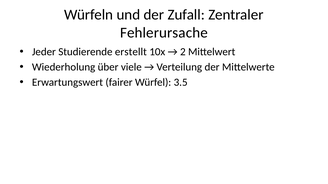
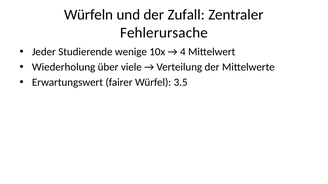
erstellt: erstellt -> wenige
2: 2 -> 4
